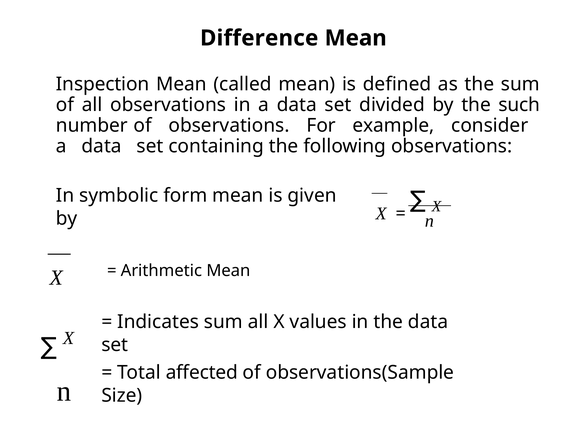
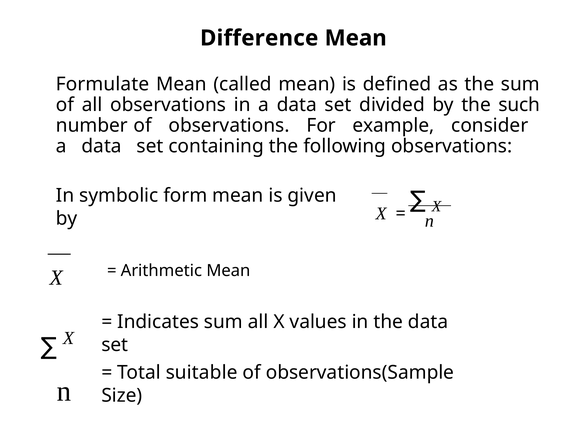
Inspection: Inspection -> Formulate
affected: affected -> suitable
